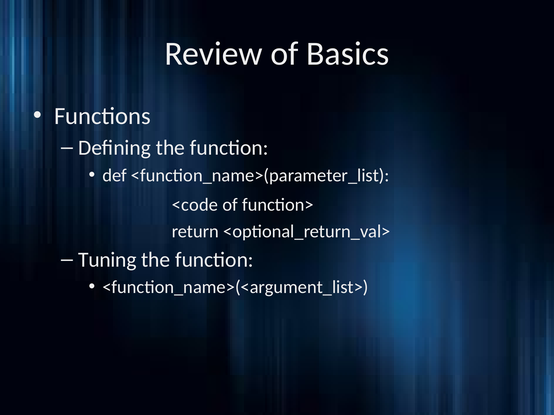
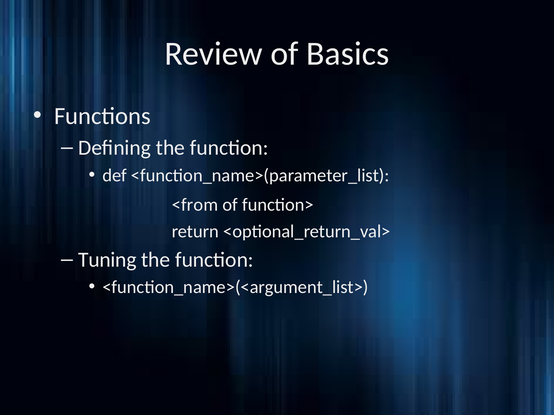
<code: <code -> <from
